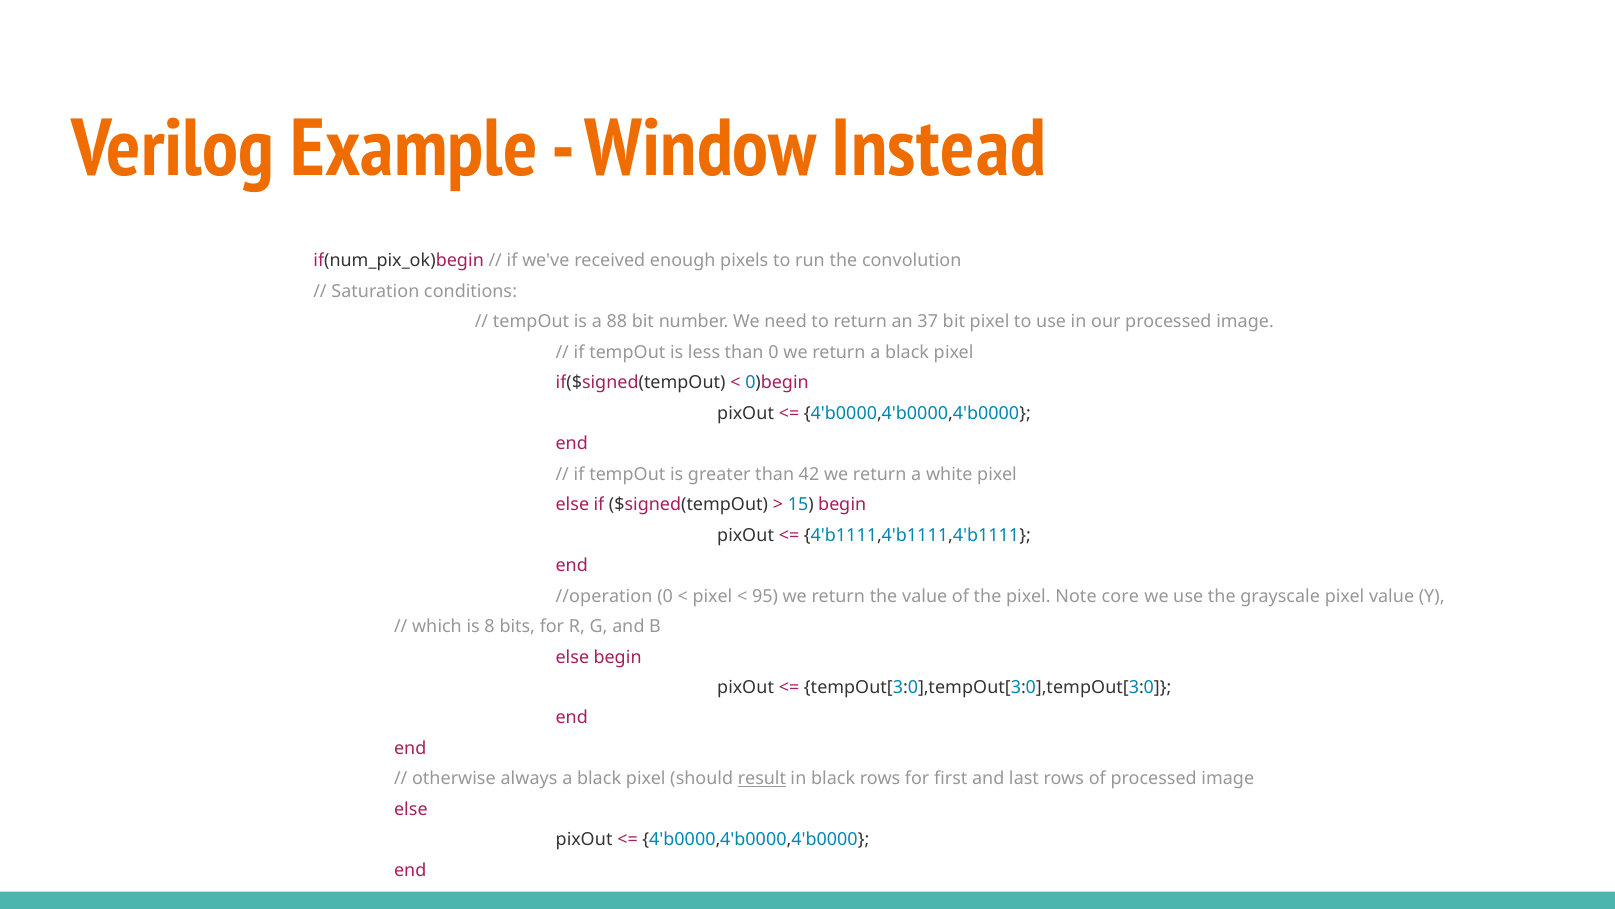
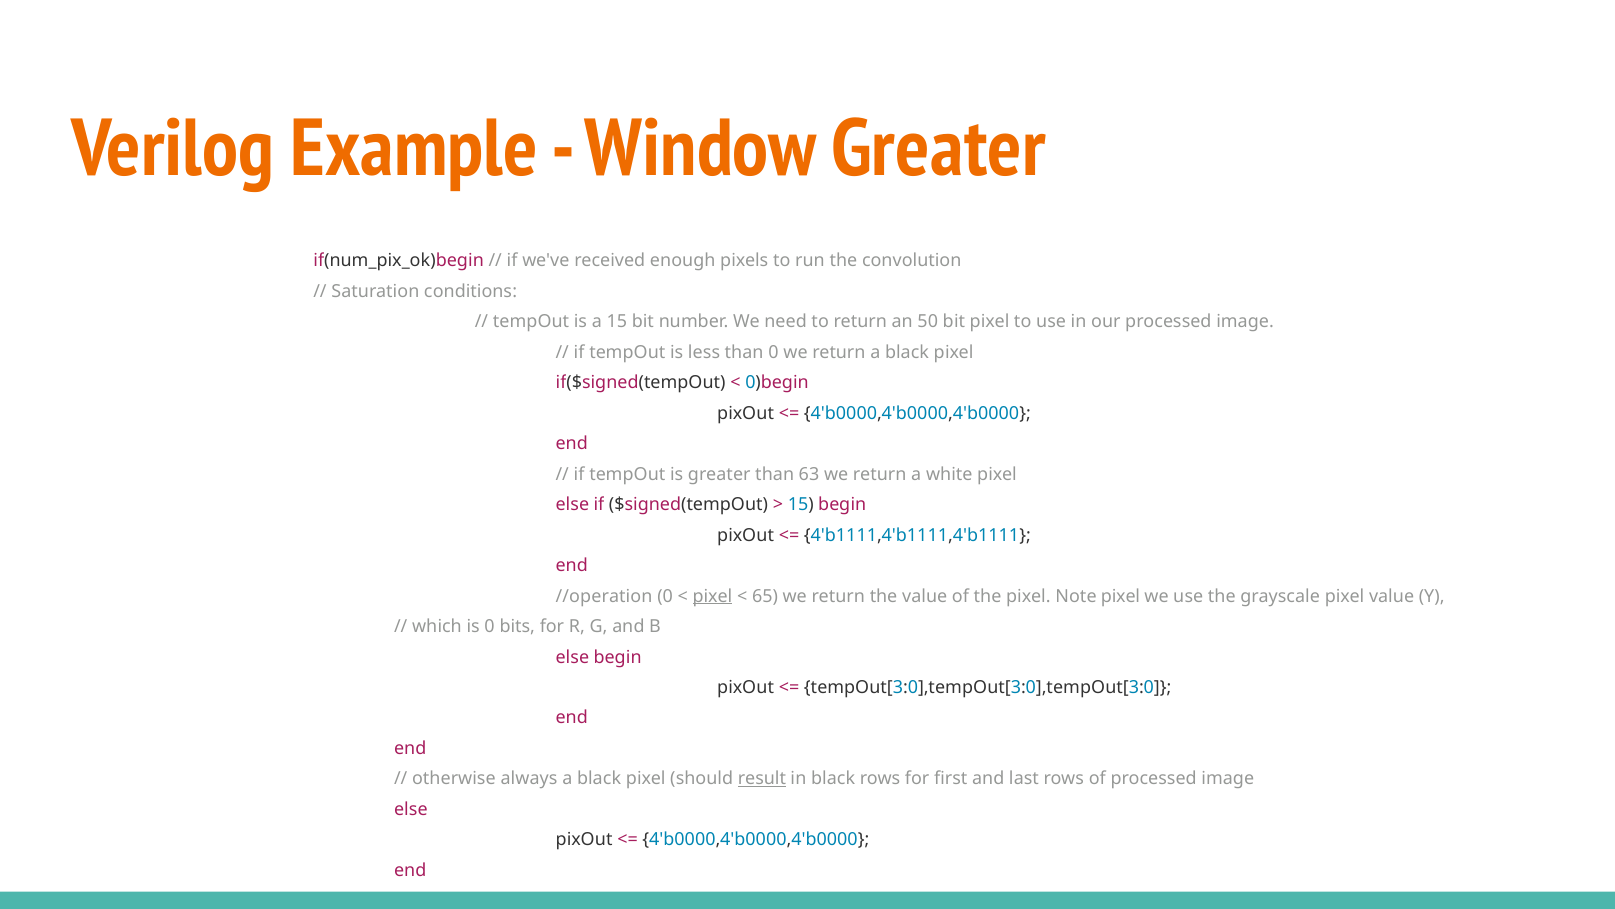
Window Instead: Instead -> Greater
a 88: 88 -> 15
37: 37 -> 50
42: 42 -> 63
pixel at (713, 596) underline: none -> present
95: 95 -> 65
Note core: core -> pixel
is 8: 8 -> 0
